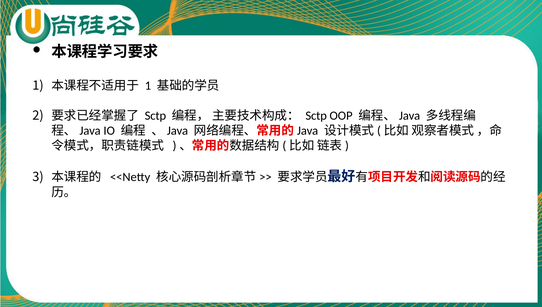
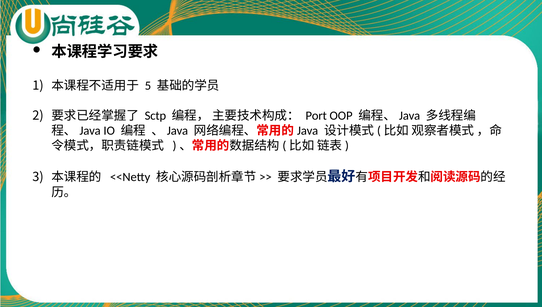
1 at (148, 86): 1 -> 5
Sctp at (316, 116): Sctp -> Port
